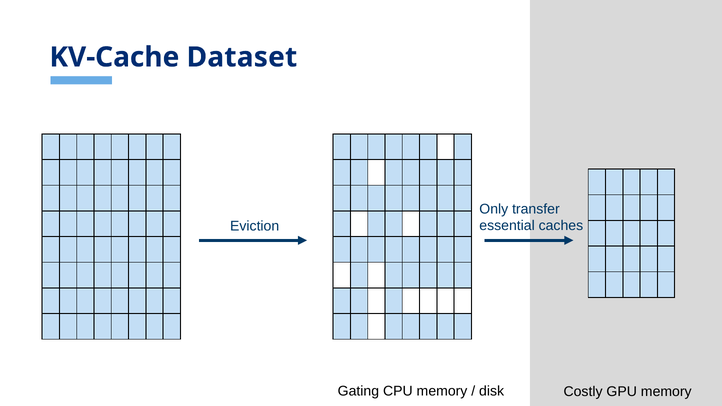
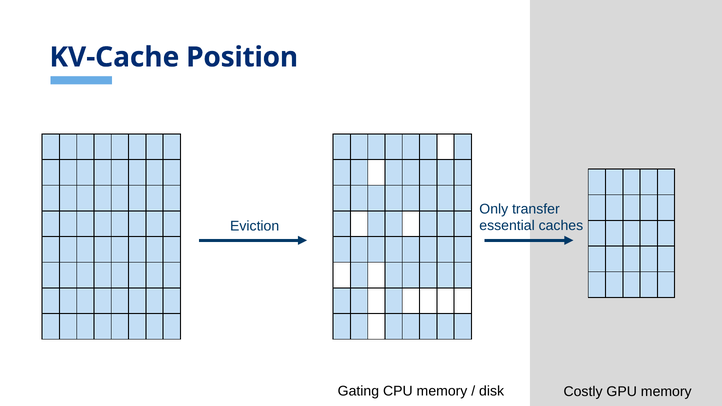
Dataset: Dataset -> Position
